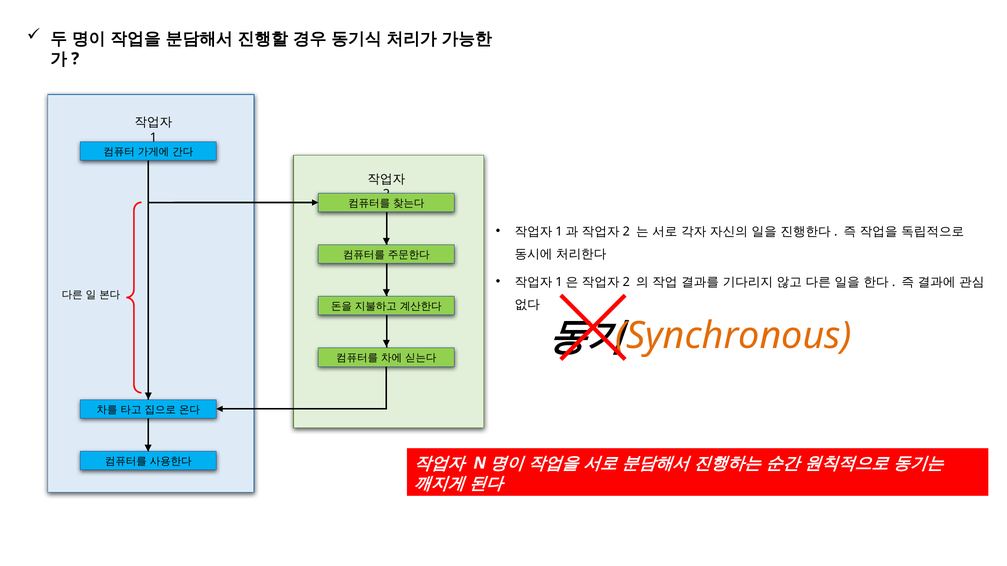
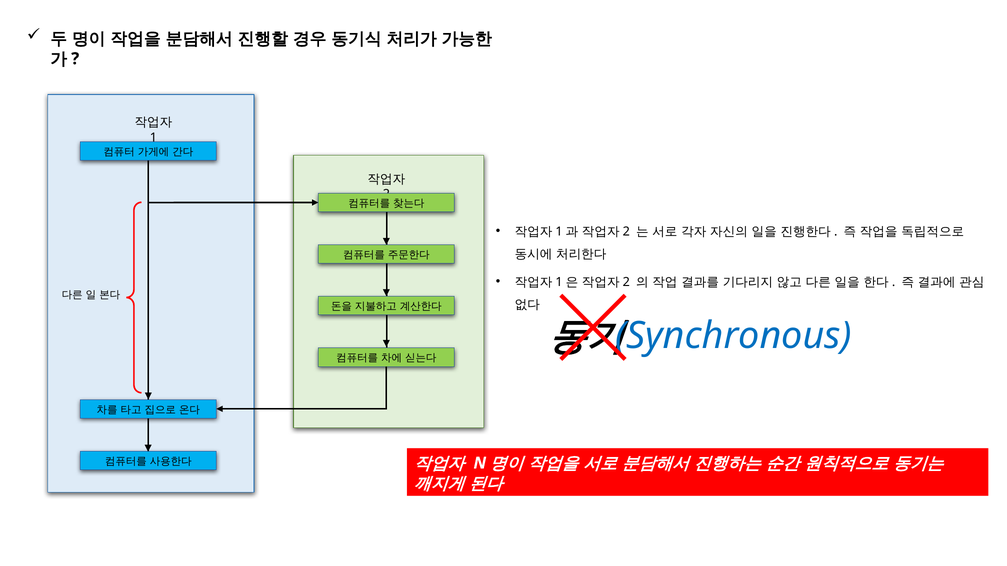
Synchronous colour: orange -> blue
